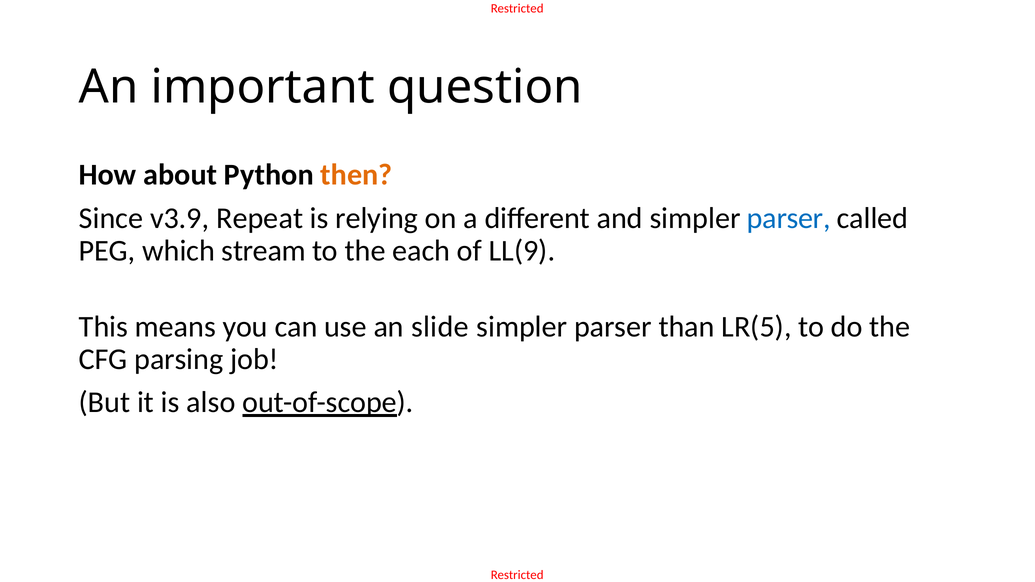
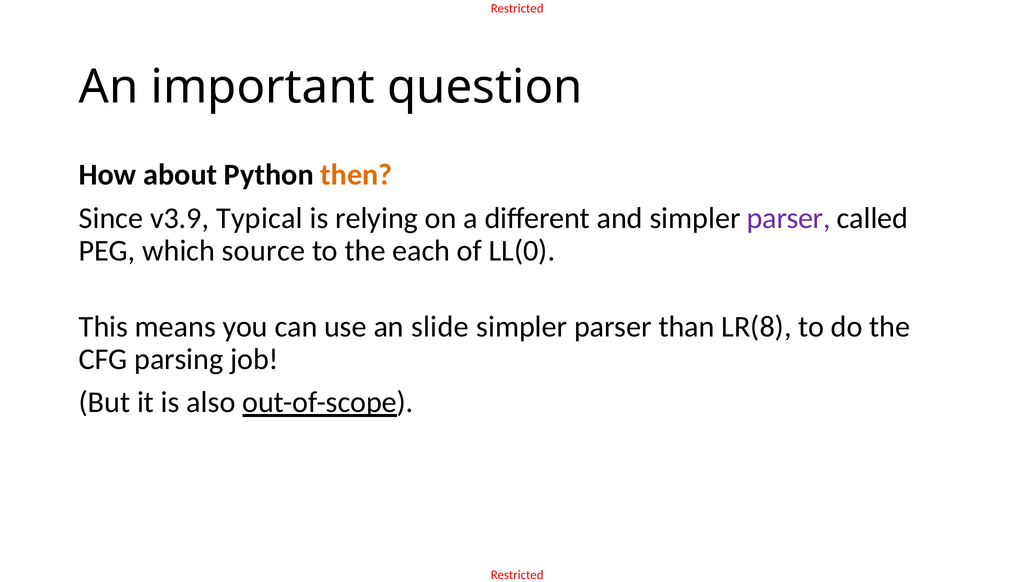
Repeat: Repeat -> Typical
parser at (789, 218) colour: blue -> purple
stream: stream -> source
LL(9: LL(9 -> LL(0
LR(5: LR(5 -> LR(8
